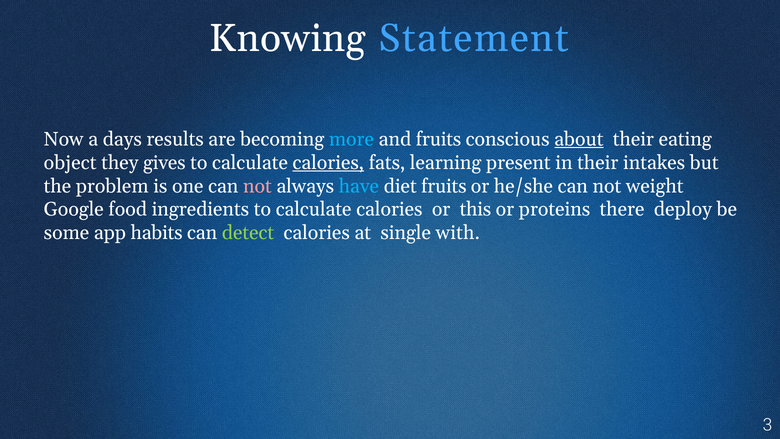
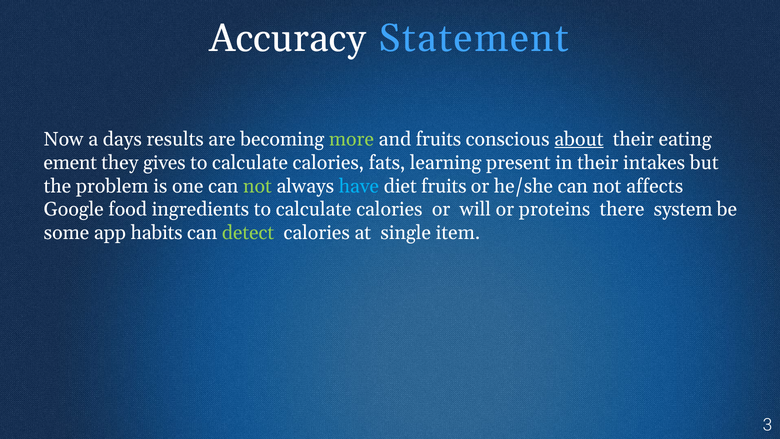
Knowing: Knowing -> Accuracy
more colour: light blue -> light green
object: object -> ement
calories at (328, 163) underline: present -> none
not at (257, 186) colour: pink -> light green
weight: weight -> affects
this: this -> will
deploy: deploy -> system
with: with -> item
